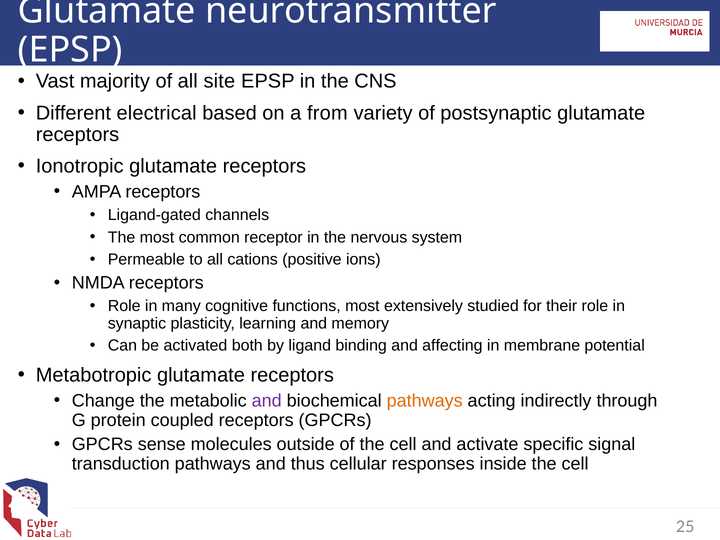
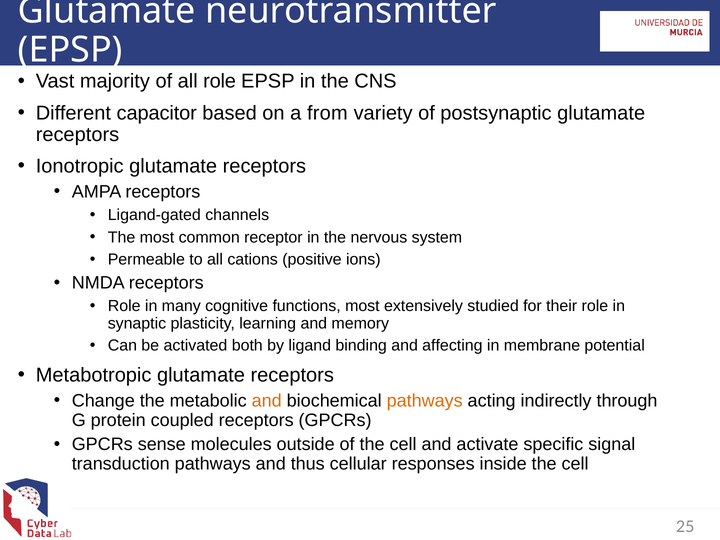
all site: site -> role
electrical: electrical -> capacitor
and at (267, 401) colour: purple -> orange
